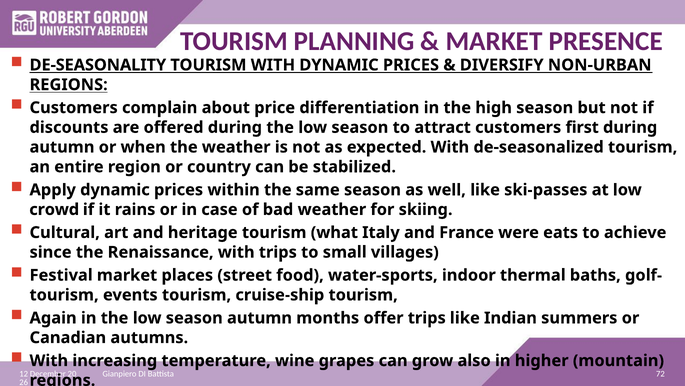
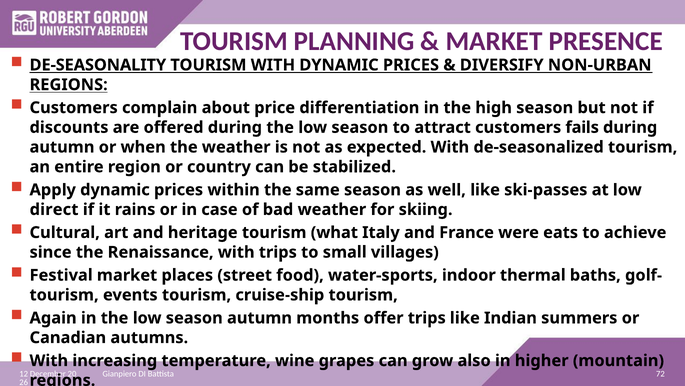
first: first -> fails
crowd: crowd -> direct
